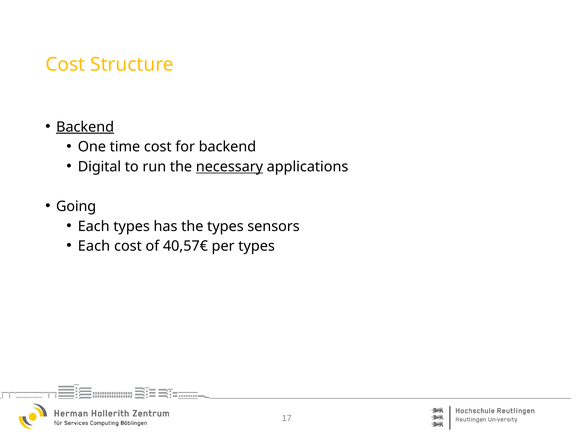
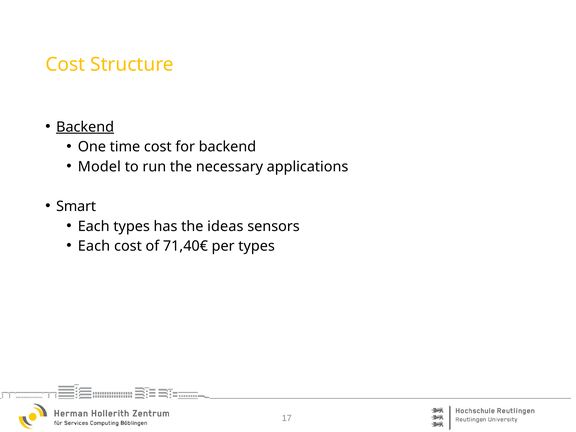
Digital: Digital -> Model
necessary underline: present -> none
Going: Going -> Smart
the types: types -> ideas
40,57€: 40,57€ -> 71,40€
